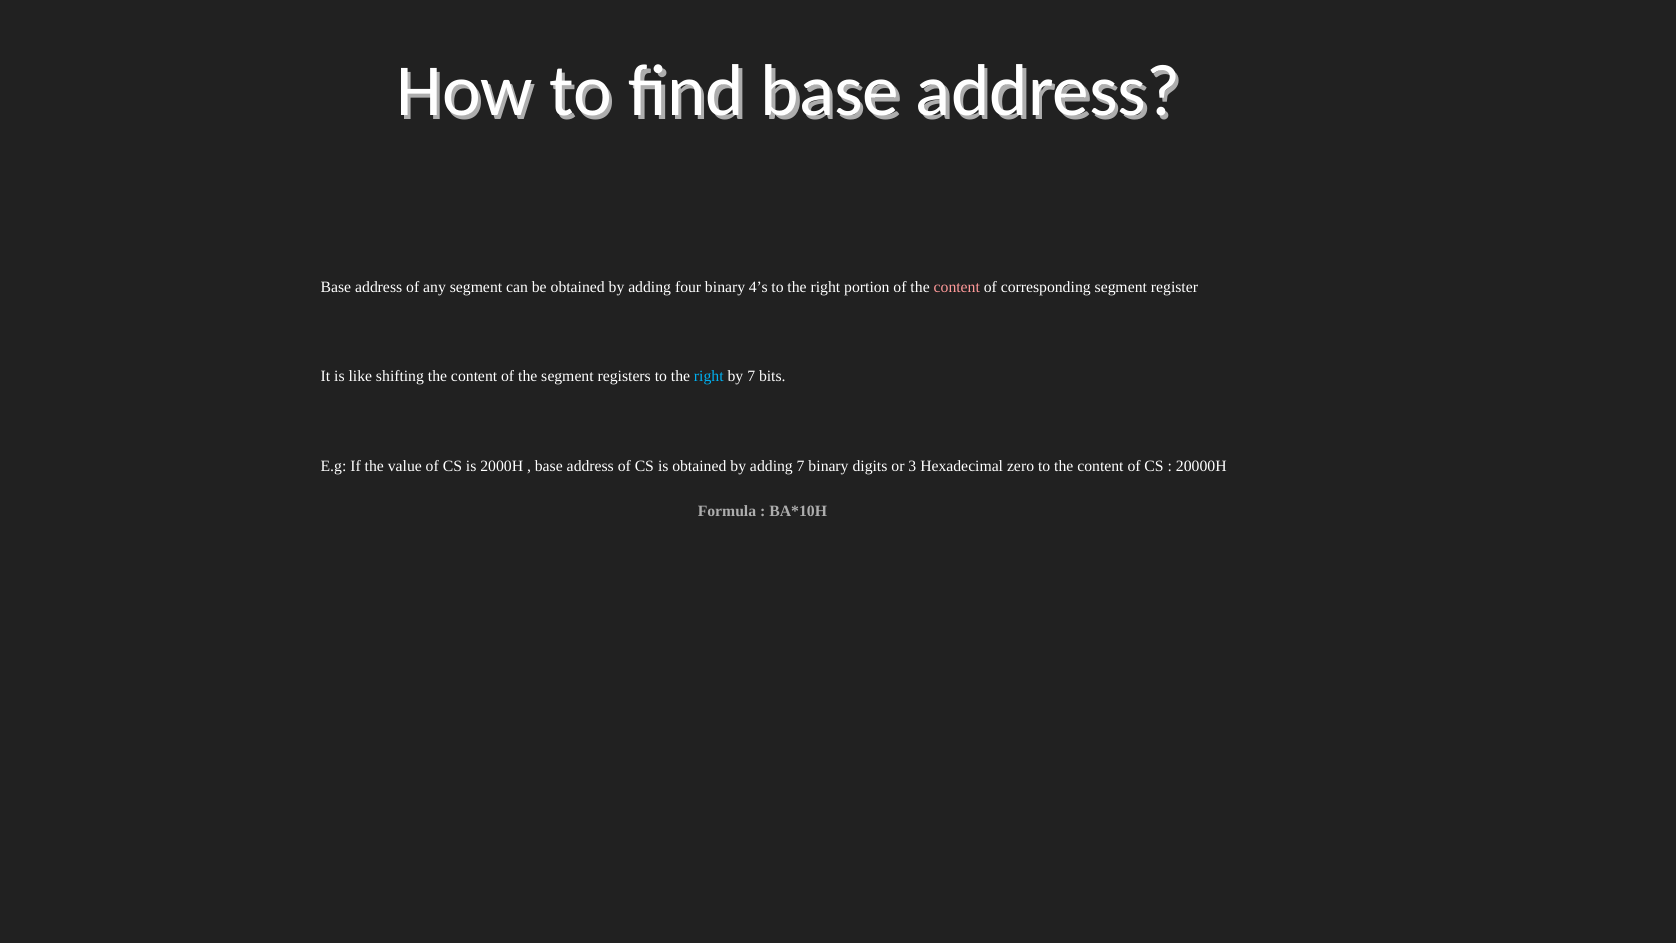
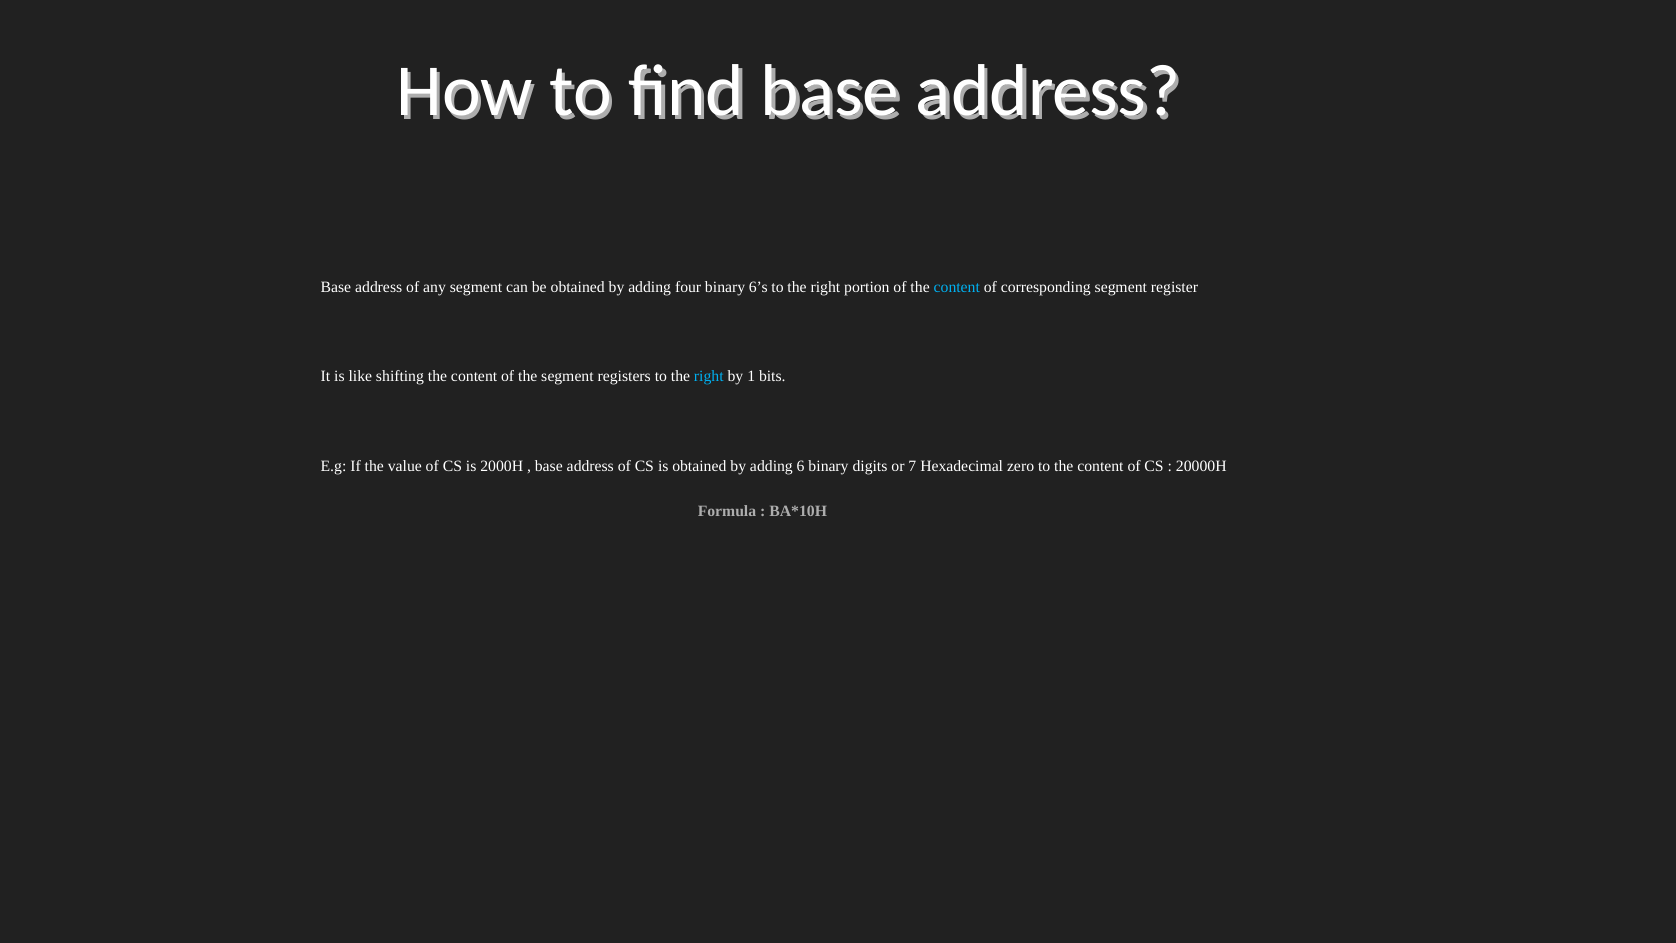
4’s: 4’s -> 6’s
content at (957, 287) colour: pink -> light blue
by 7: 7 -> 1
adding 7: 7 -> 6
3: 3 -> 7
